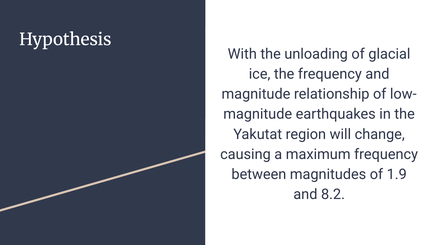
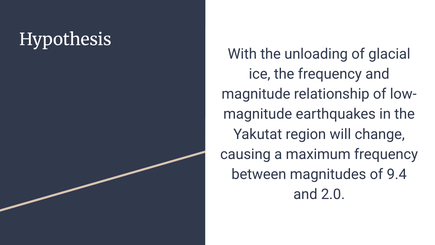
1.9: 1.9 -> 9.4
8.2: 8.2 -> 2.0
